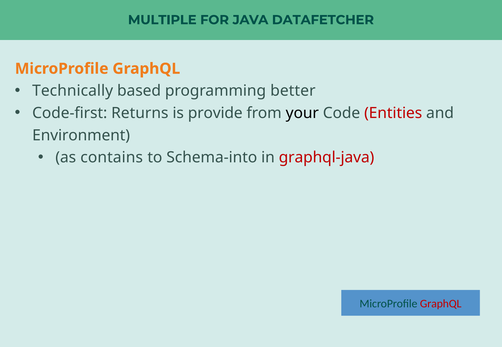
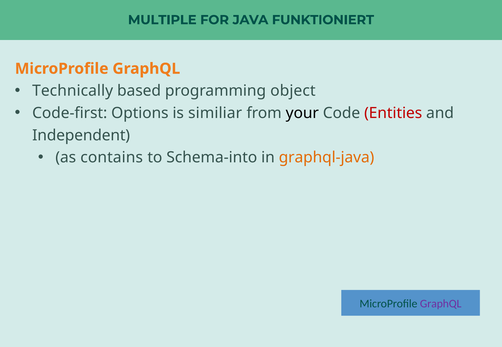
DATAFETCHER: DATAFETCHER -> FUNKTIONIERT
better: better -> object
Returns: Returns -> Options
provide: provide -> similiar
Environment: Environment -> Independent
graphql-java colour: red -> orange
GraphQL at (441, 304) colour: red -> purple
